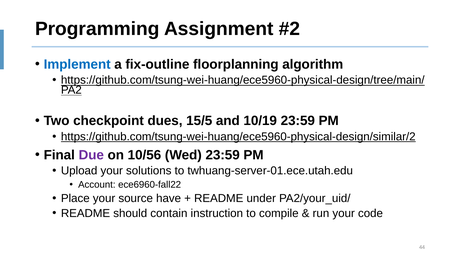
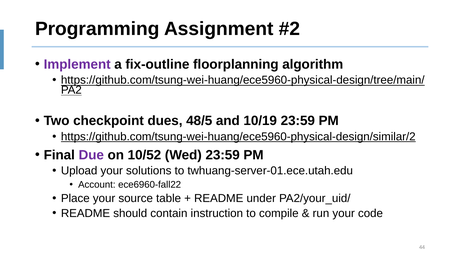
Implement colour: blue -> purple
15/5: 15/5 -> 48/5
10/56: 10/56 -> 10/52
have: have -> table
